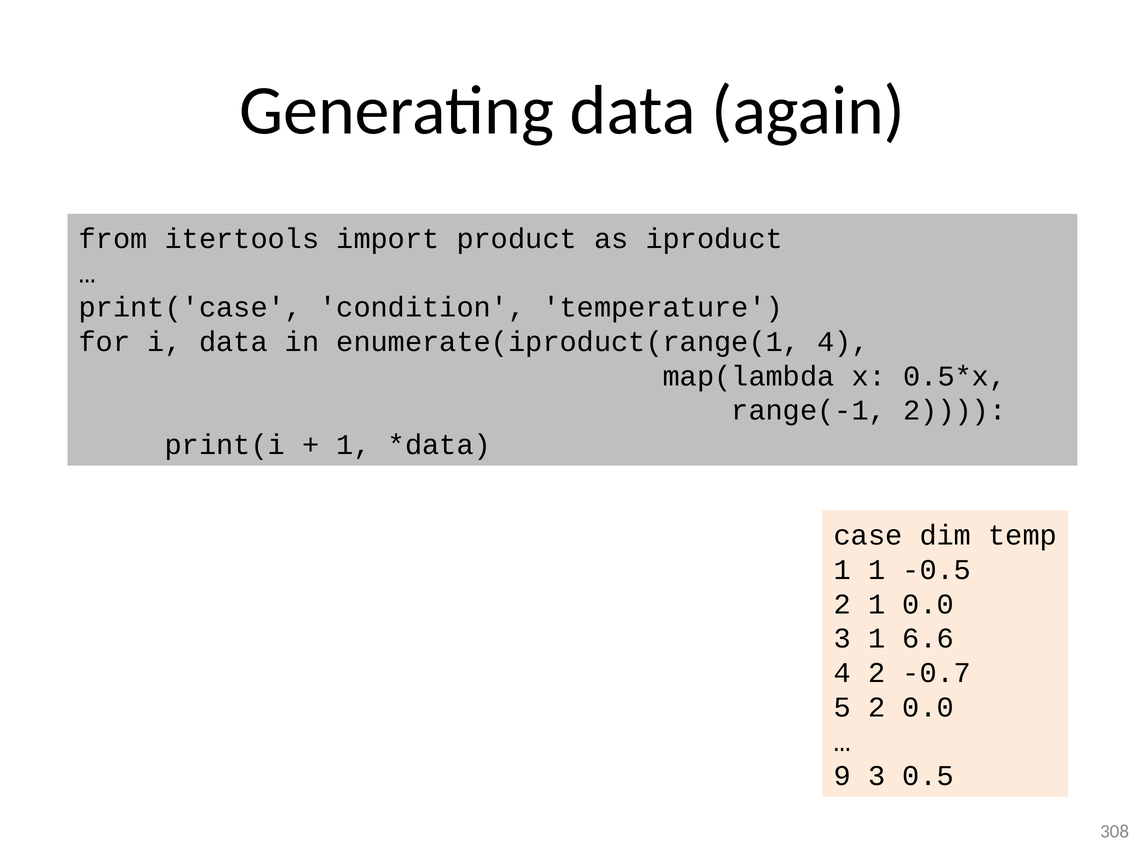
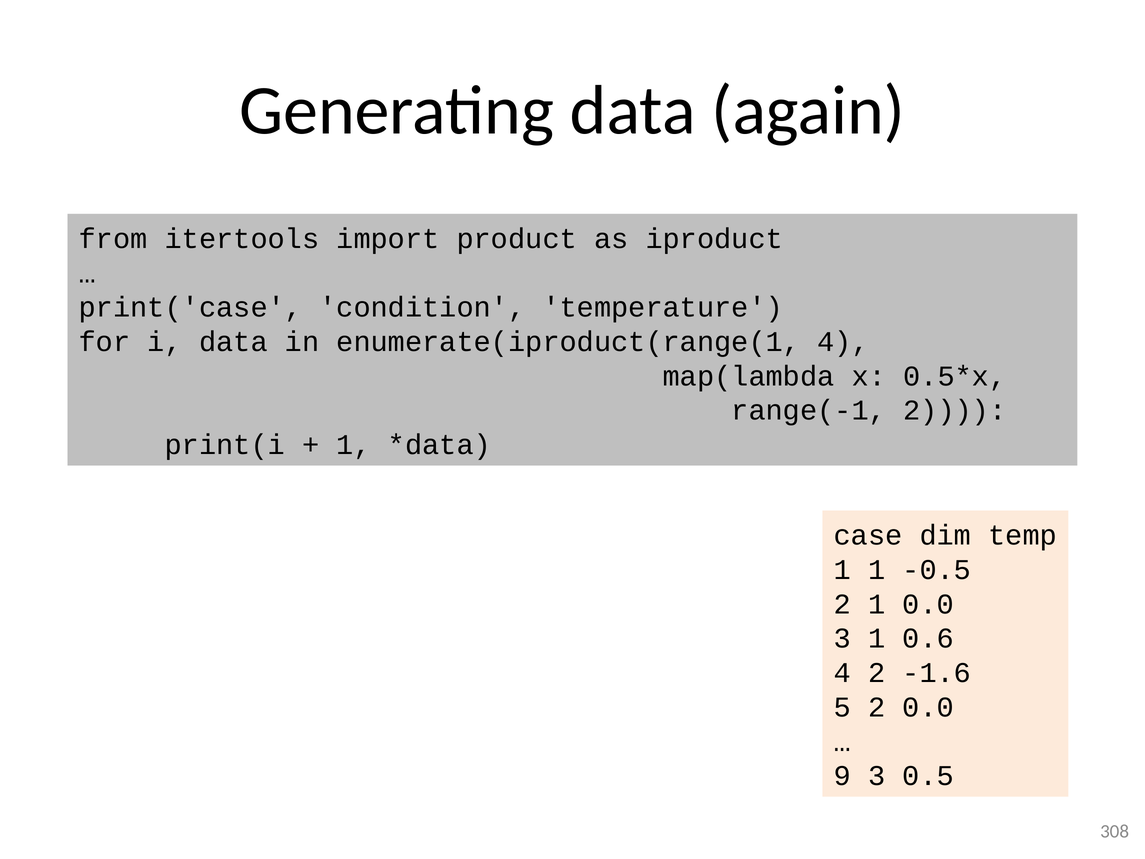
6.6: 6.6 -> 0.6
-0.7: -0.7 -> -1.6
